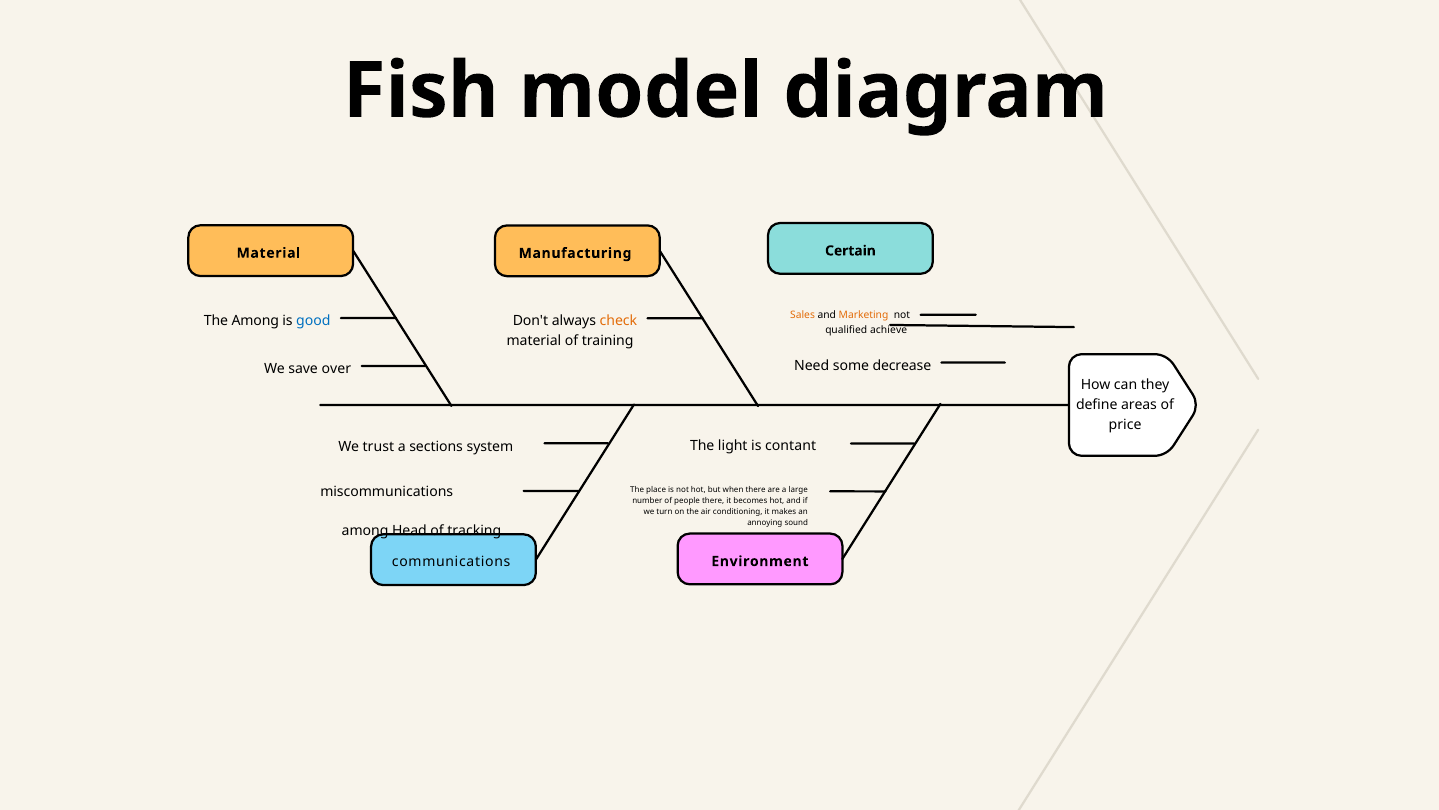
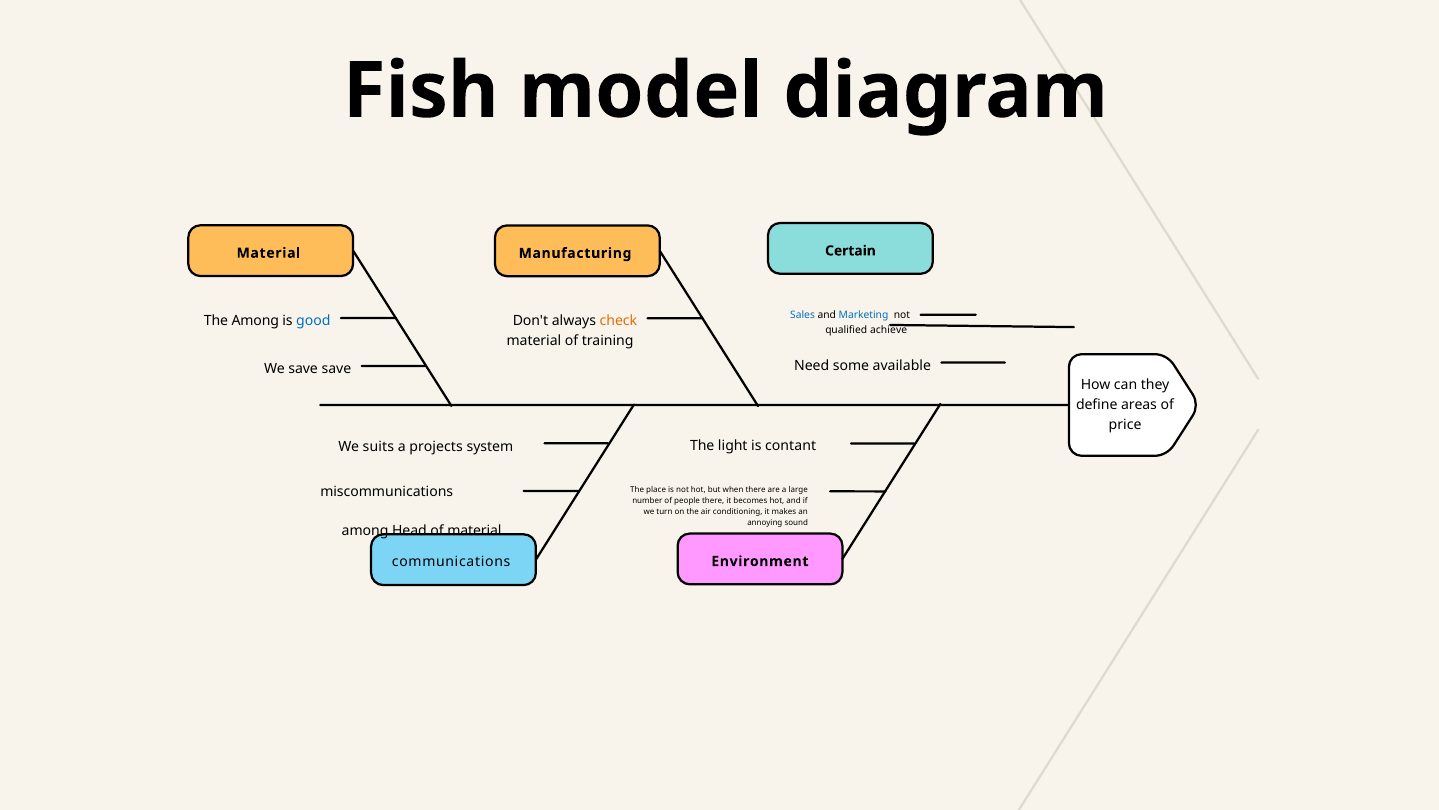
Sales colour: orange -> blue
Marketing colour: orange -> blue
decrease: decrease -> available
save over: over -> save
trust: trust -> suits
sections: sections -> projects
of tracking: tracking -> material
